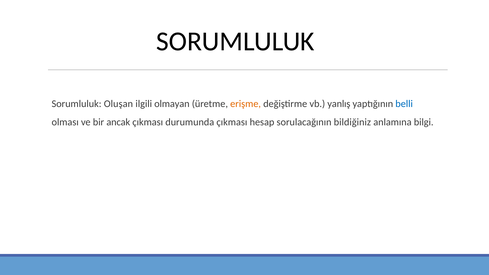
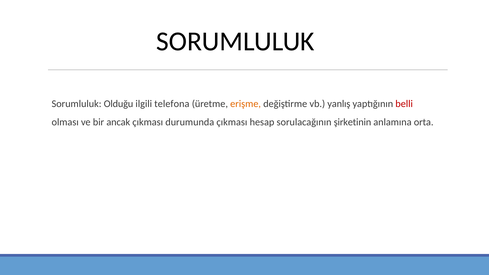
Oluşan: Oluşan -> Olduğu
olmayan: olmayan -> telefona
belli colour: blue -> red
bildiğiniz: bildiğiniz -> şirketinin
bilgi: bilgi -> orta
